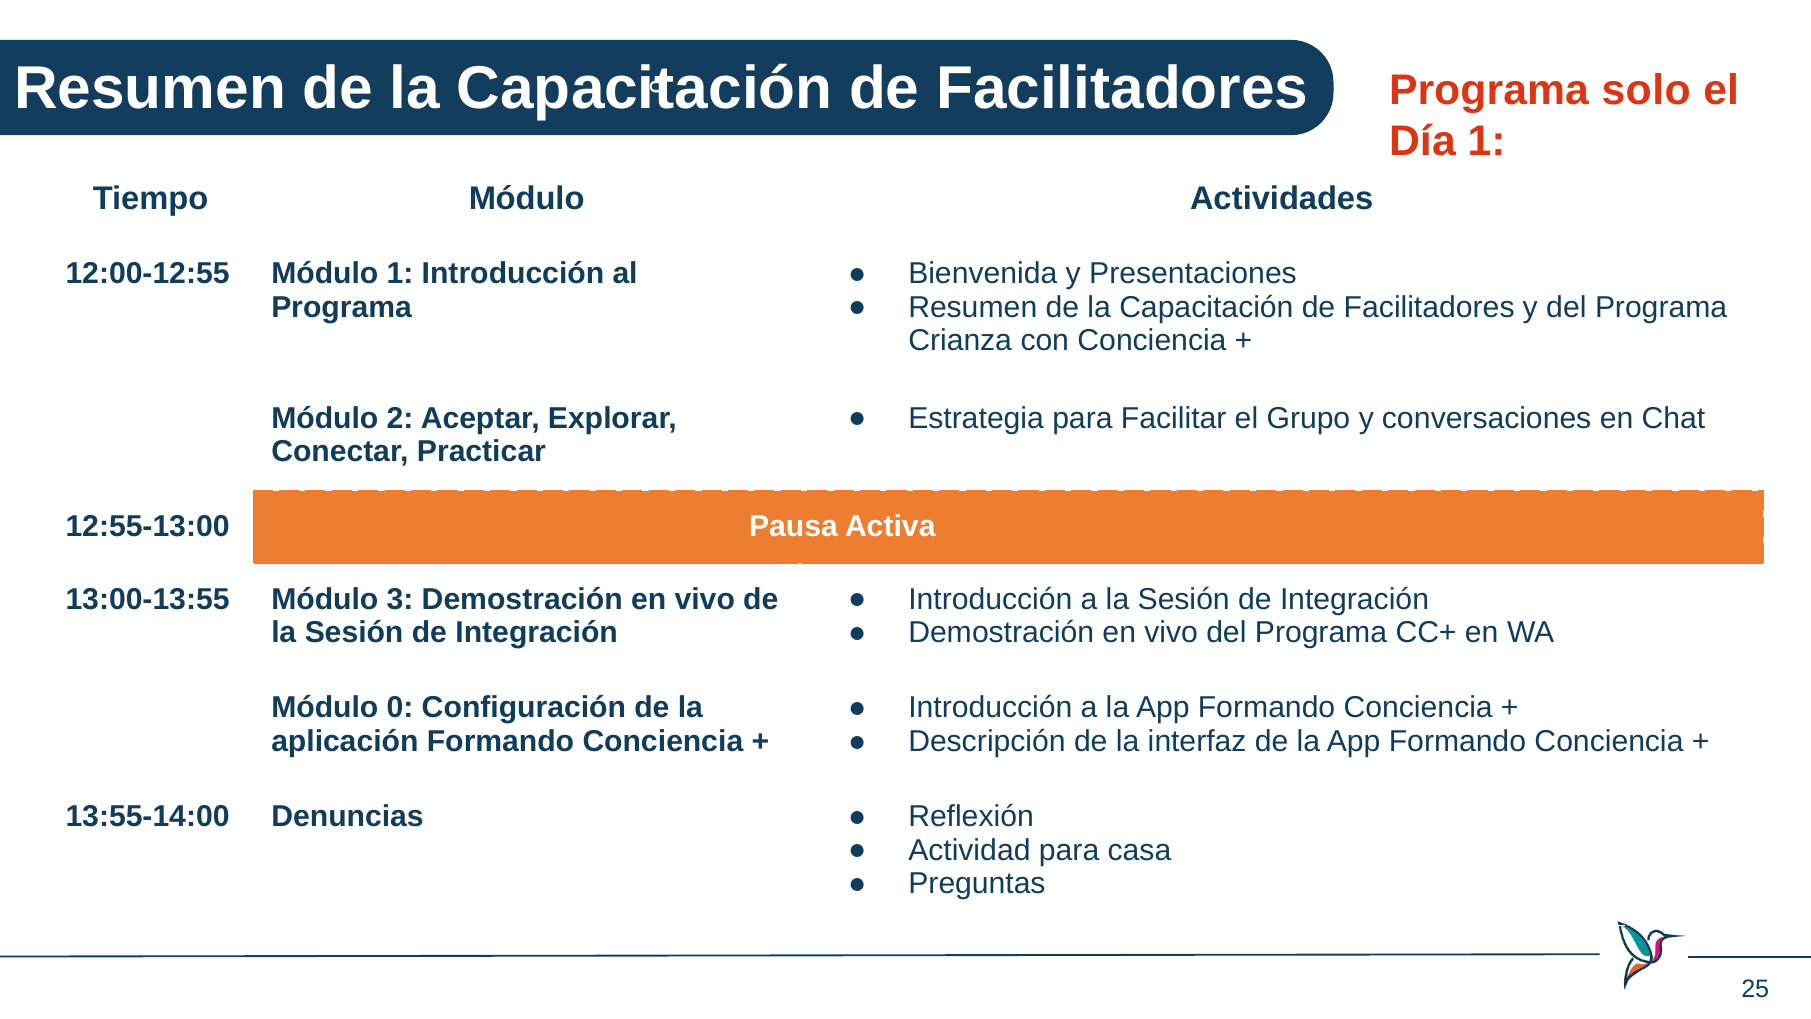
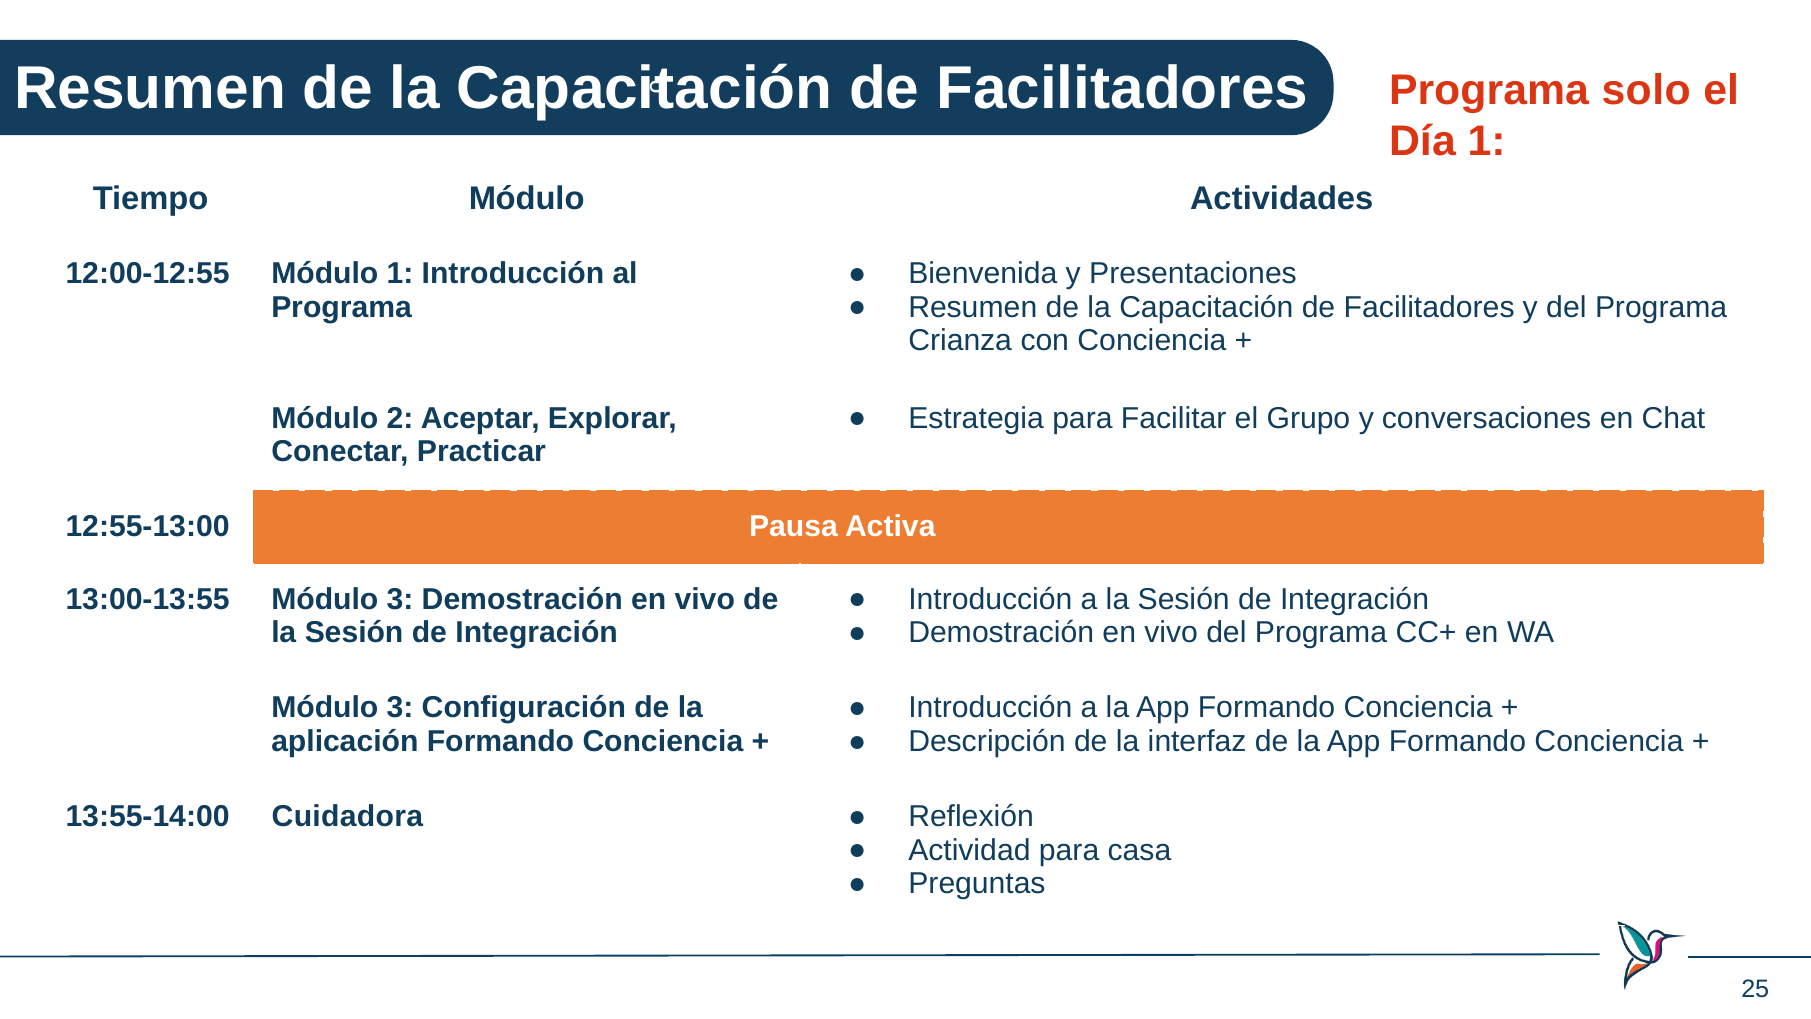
0 at (400, 708): 0 -> 3
Denuncias: Denuncias -> Cuidadora
